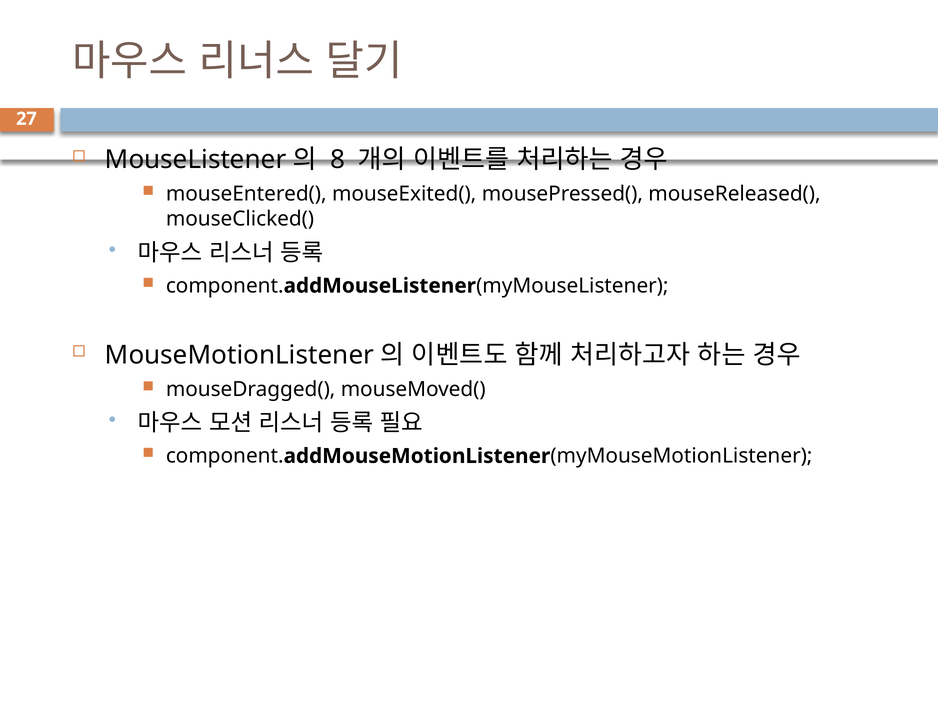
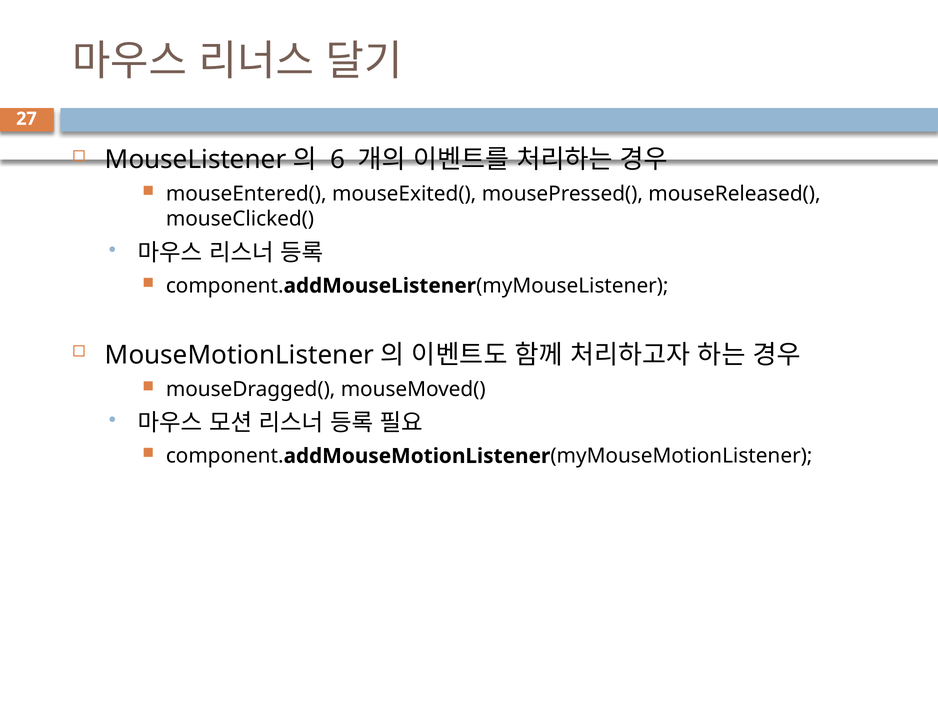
8: 8 -> 6
